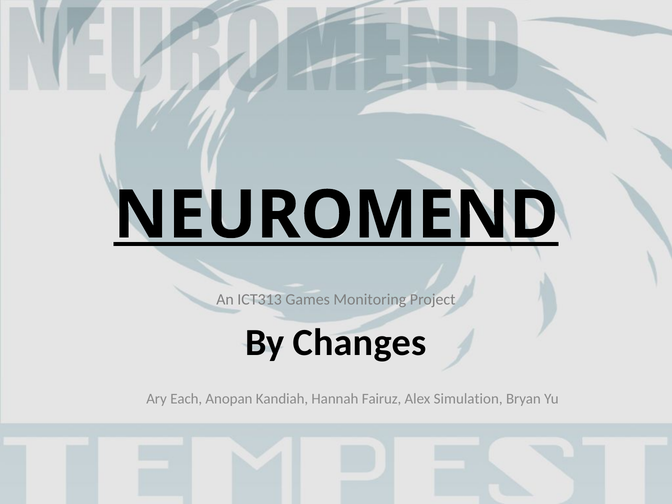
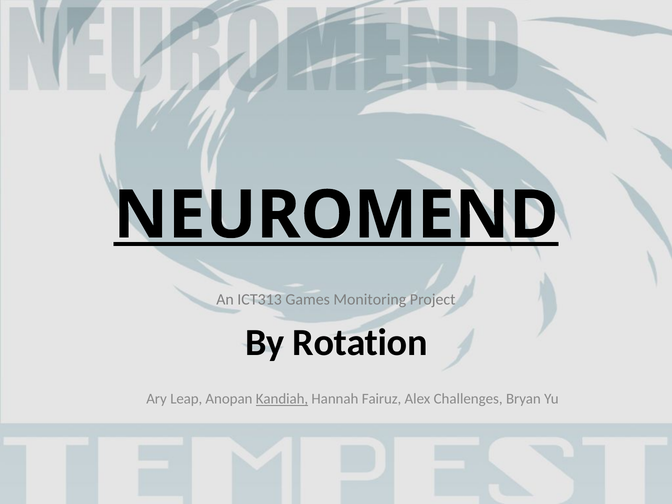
Changes: Changes -> Rotation
Each: Each -> Leap
Kandiah underline: none -> present
Simulation: Simulation -> Challenges
